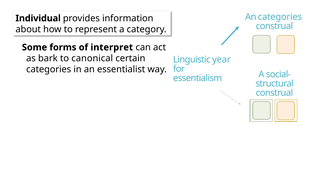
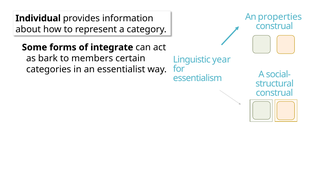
An categories: categories -> properties
interpret: interpret -> integrate
canonical: canonical -> members
